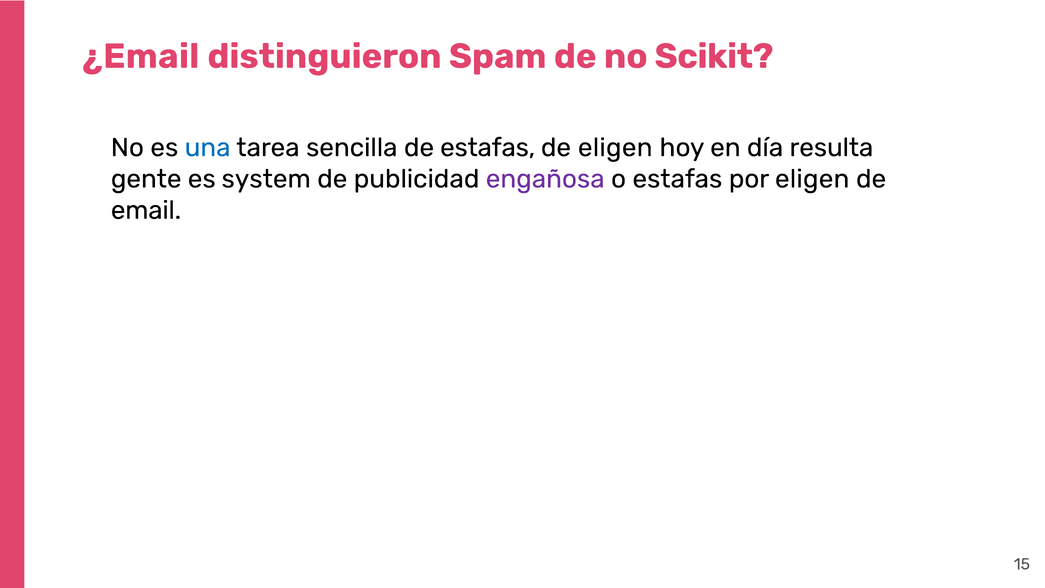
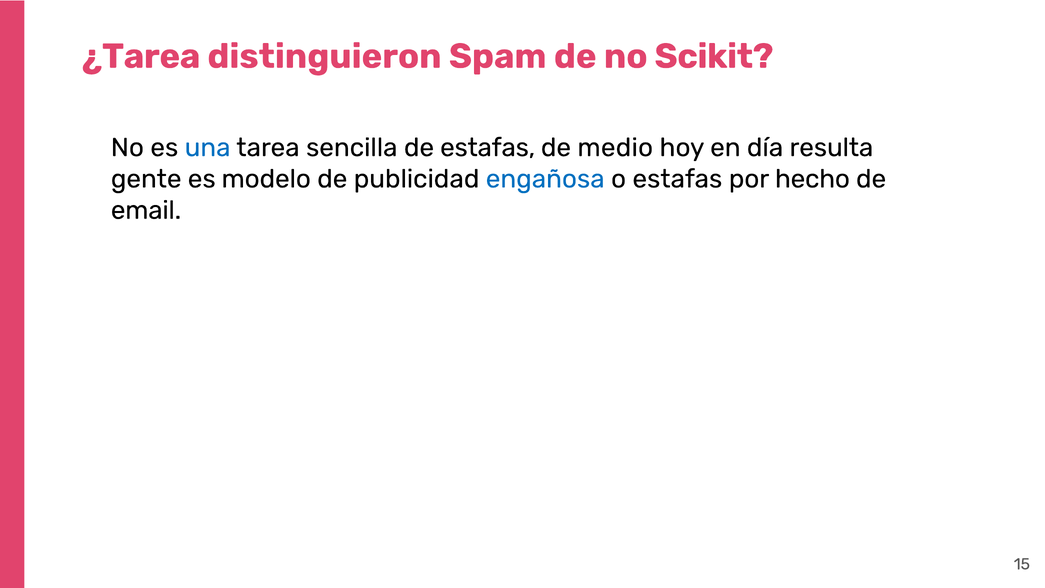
¿Email: ¿Email -> ¿Tarea
de eligen: eligen -> medio
system: system -> modelo
engañosa colour: purple -> blue
por eligen: eligen -> hecho
